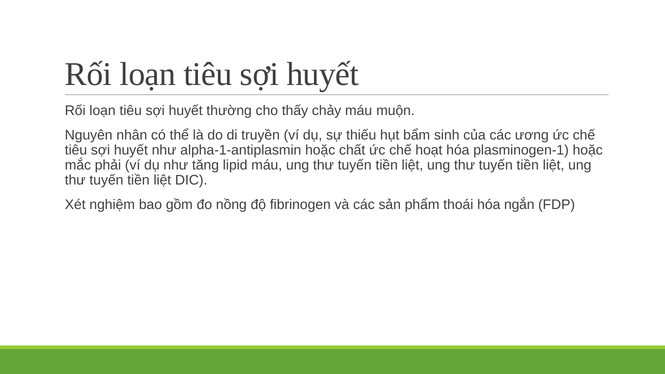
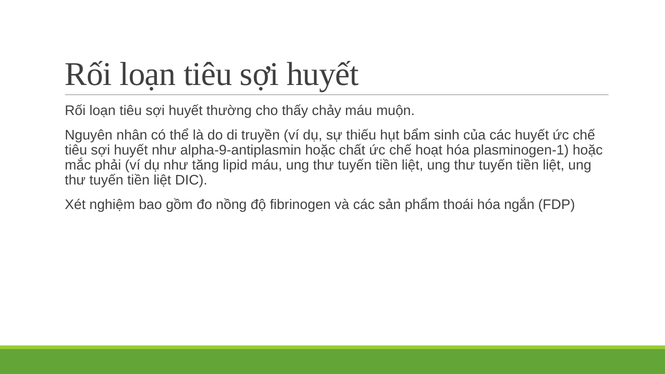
các ương: ương -> huyết
alpha-1-antiplasmin: alpha-1-antiplasmin -> alpha-9-antiplasmin
